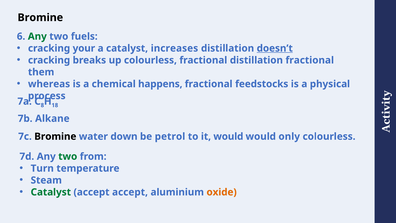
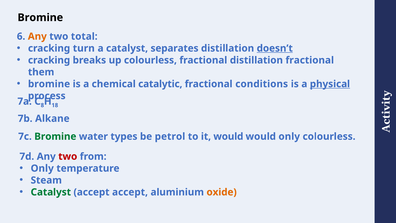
Any at (37, 36) colour: green -> orange
fuels: fuels -> total
your: your -> turn
increases: increases -> separates
whereas at (49, 84): whereas -> bromine
happens: happens -> catalytic
feedstocks: feedstocks -> conditions
physical underline: none -> present
Bromine at (55, 136) colour: black -> green
down: down -> types
two at (68, 156) colour: green -> red
Turn at (42, 168): Turn -> Only
